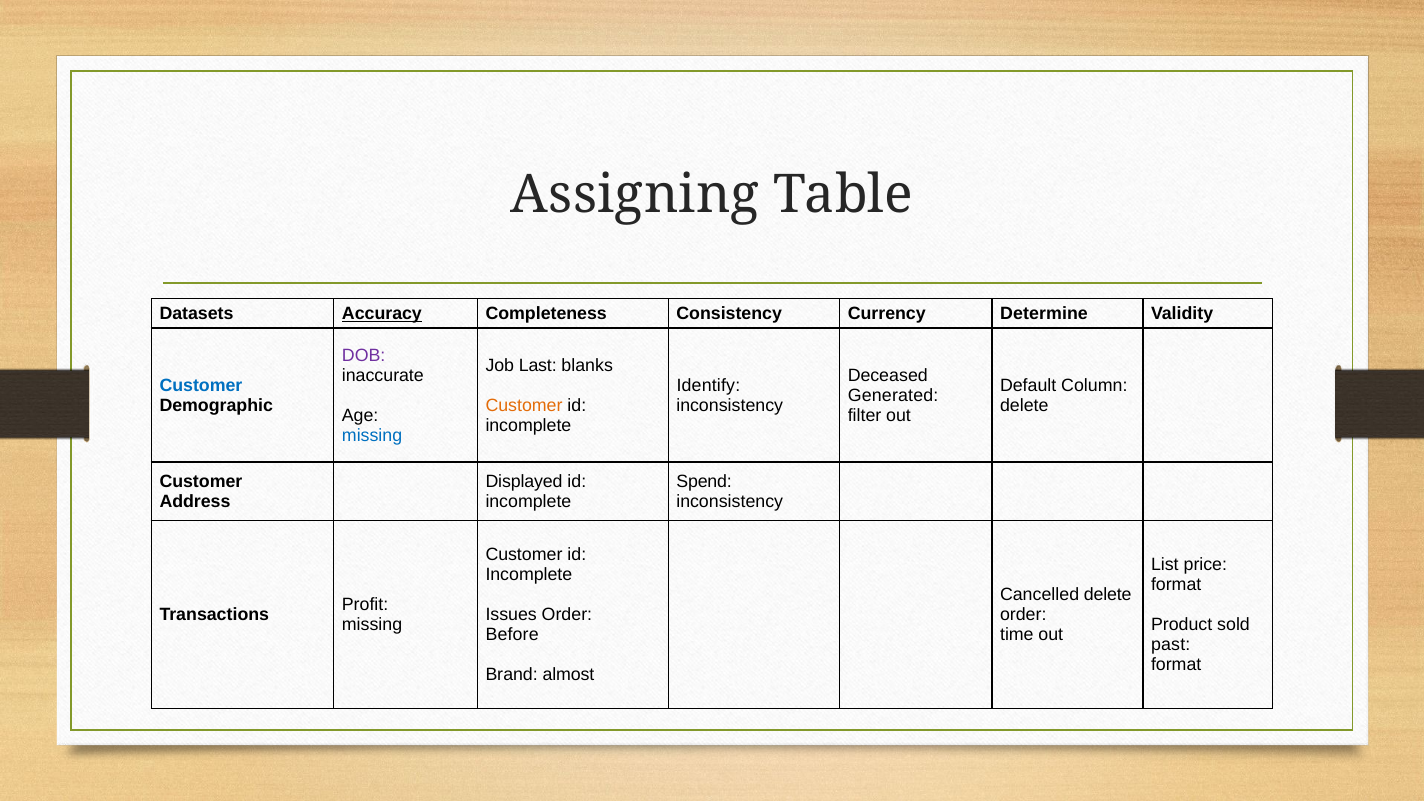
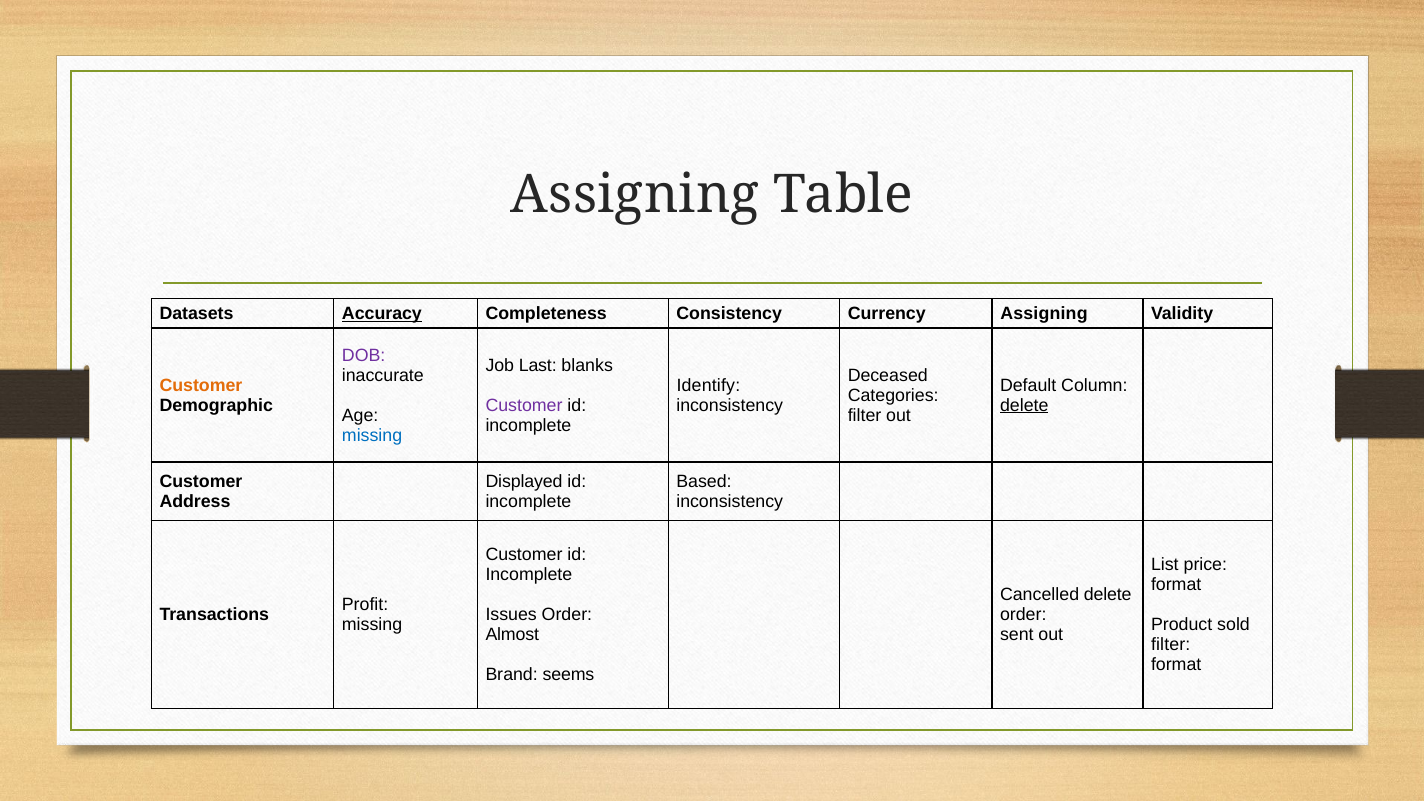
Currency Determine: Determine -> Assigning
Customer at (201, 385) colour: blue -> orange
Generated: Generated -> Categories
Customer at (524, 405) colour: orange -> purple
delete at (1024, 405) underline: none -> present
Spend: Spend -> Based
Before: Before -> Almost
time: time -> sent
past at (1171, 645): past -> filter
almost: almost -> seems
